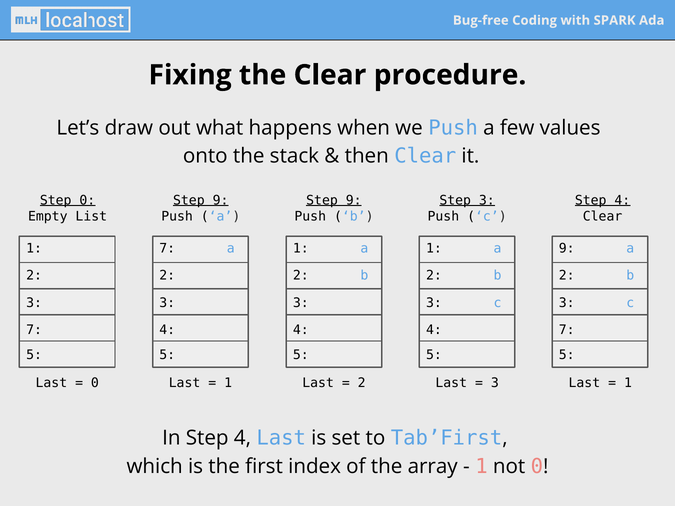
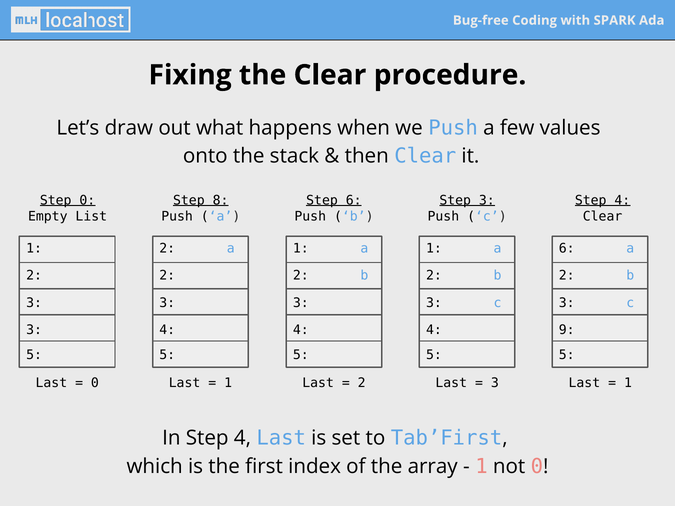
9 at (221, 201): 9 -> 8
9 at (354, 201): 9 -> 6
7 at (167, 249): 7 -> 2
9 at (567, 249): 9 -> 6
7 at (34, 330): 7 -> 3
7 at (567, 330): 7 -> 9
